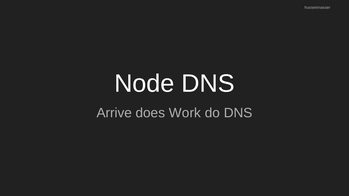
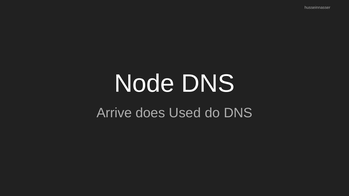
Work: Work -> Used
